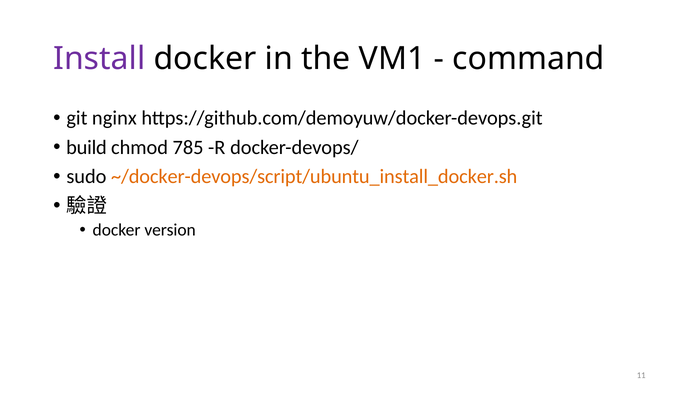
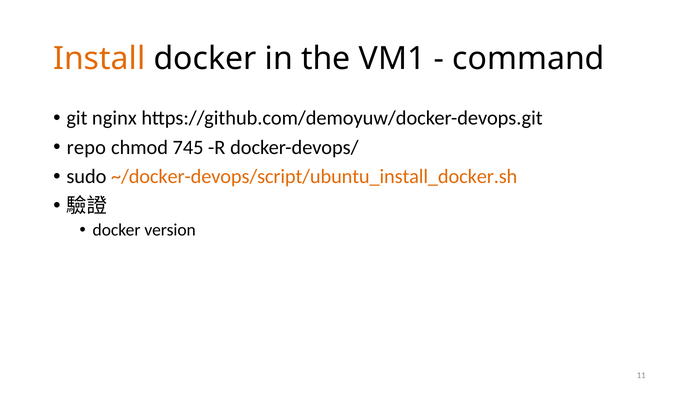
Install colour: purple -> orange
build: build -> repo
785: 785 -> 745
